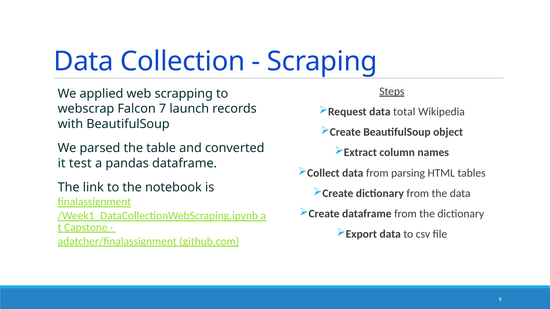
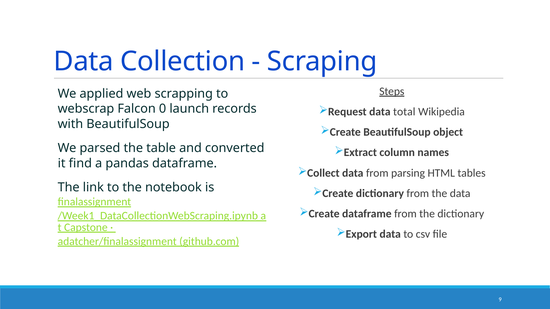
7: 7 -> 0
test: test -> find
